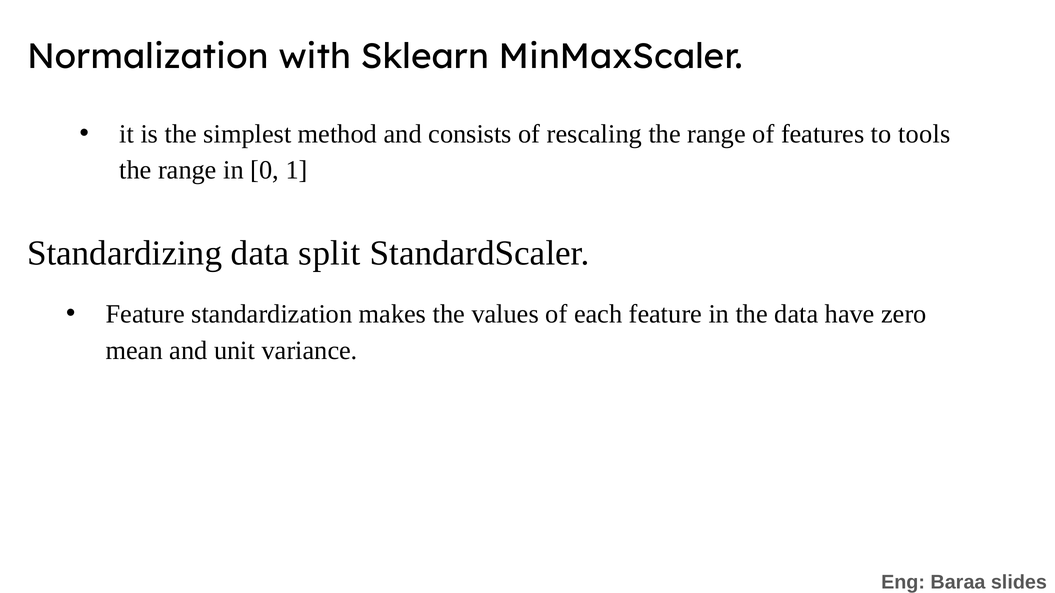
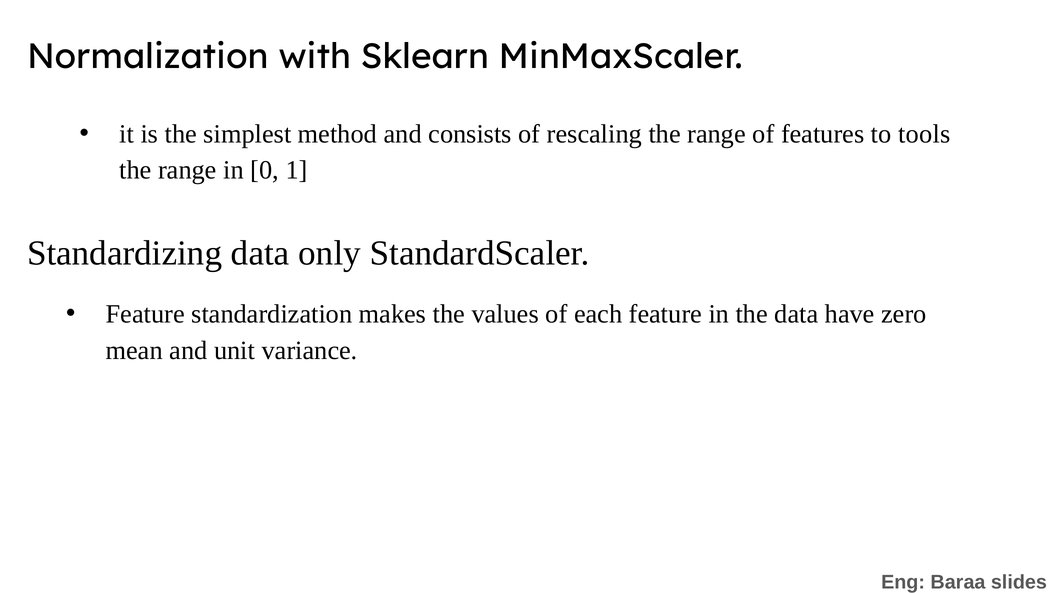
split: split -> only
